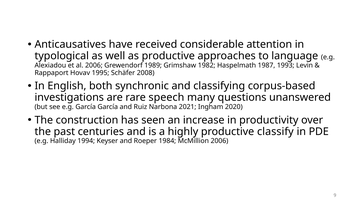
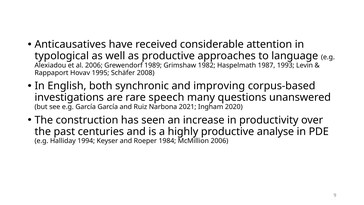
classifying: classifying -> improving
classify: classify -> analyse
